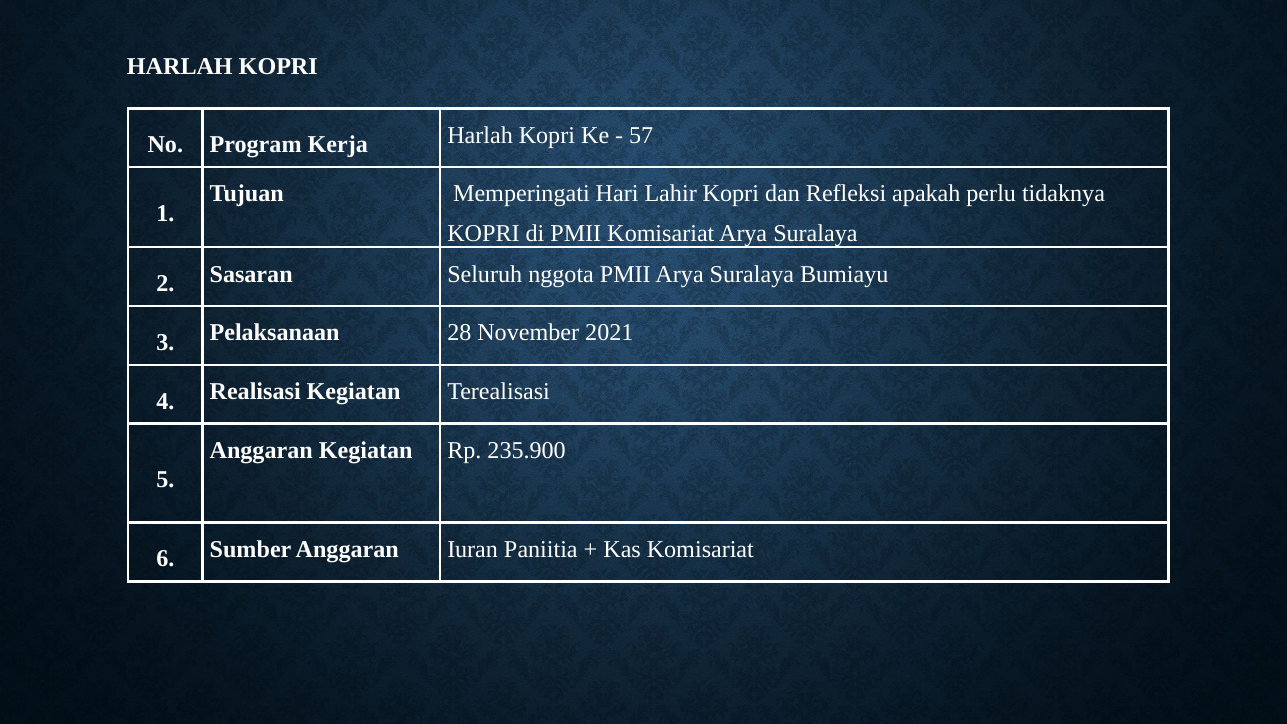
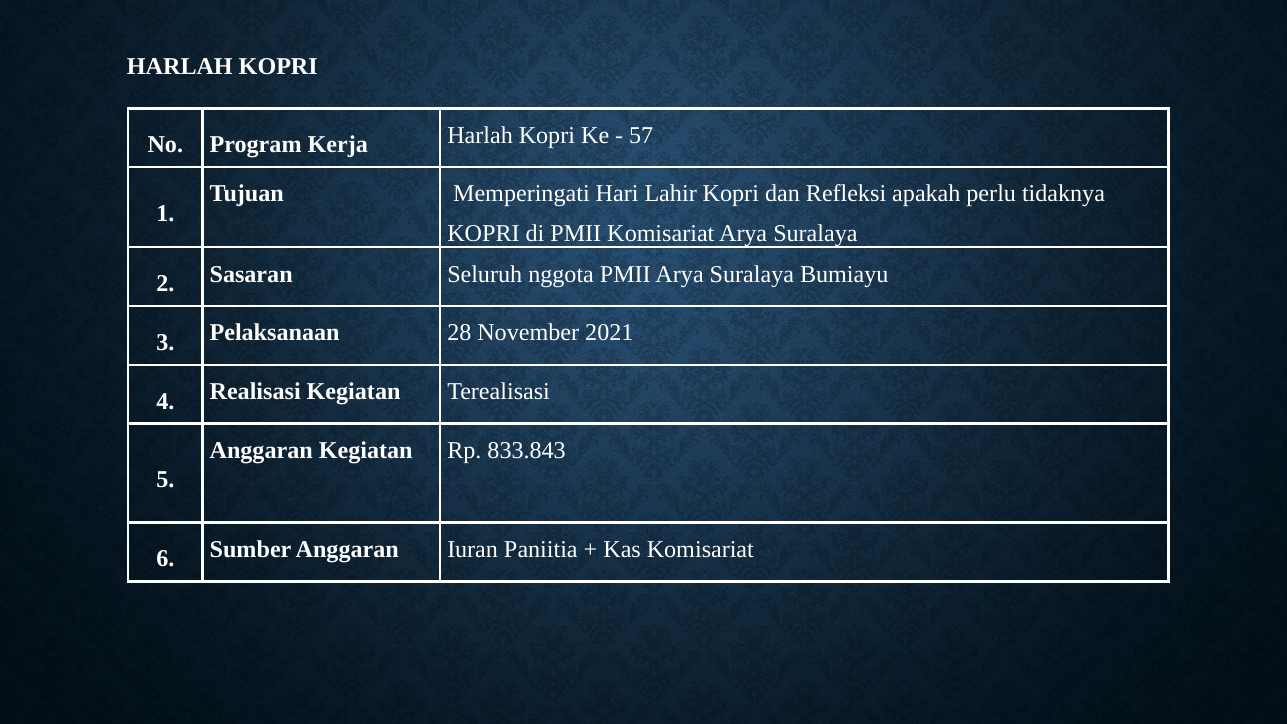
235.900: 235.900 -> 833.843
